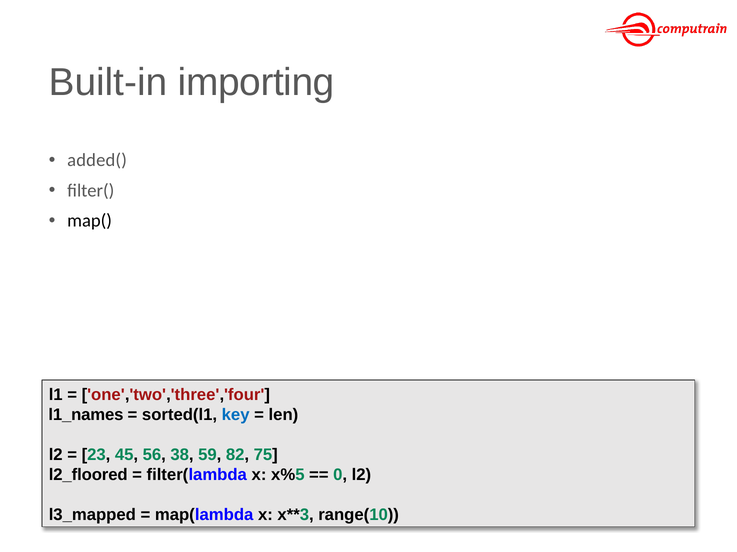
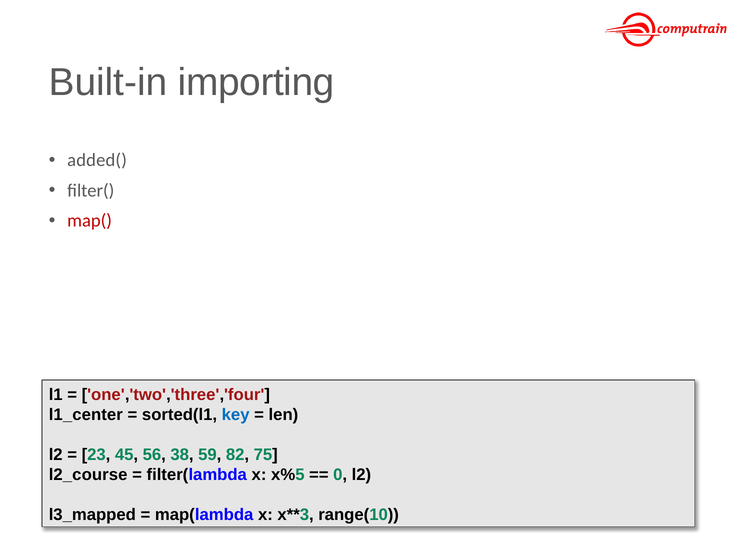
map( colour: black -> red
l1_names: l1_names -> l1_center
l2_floored: l2_floored -> l2_course
